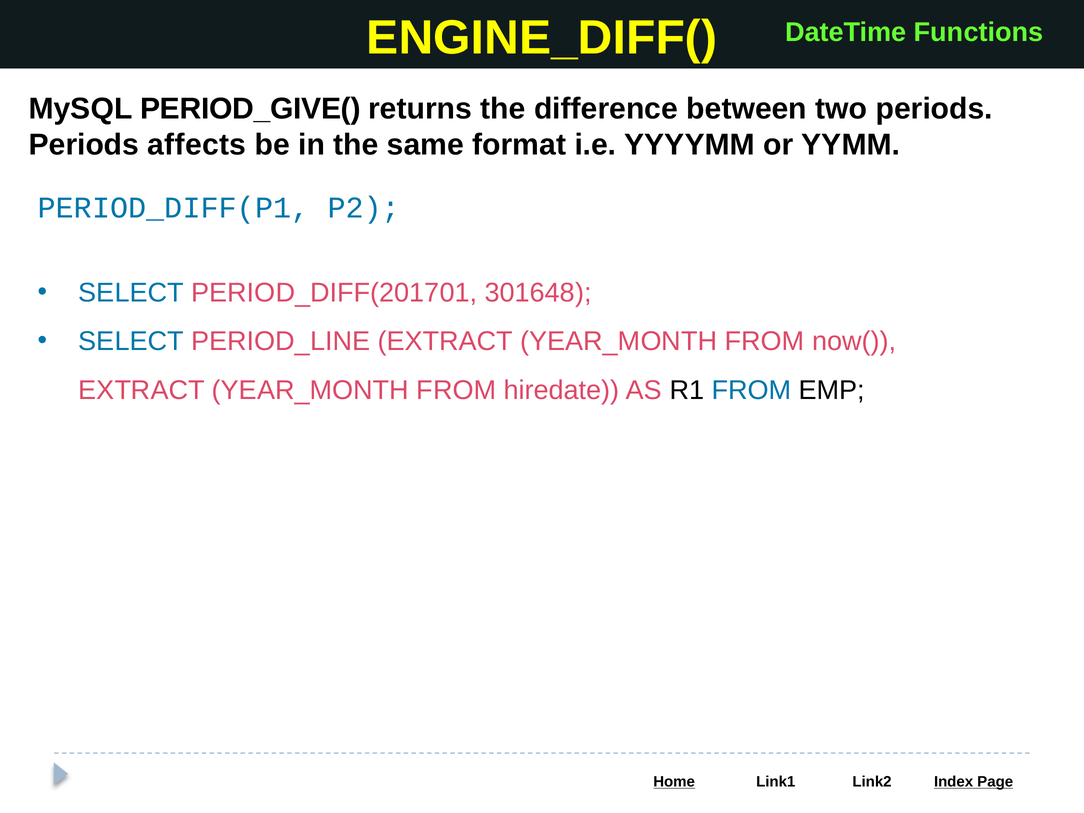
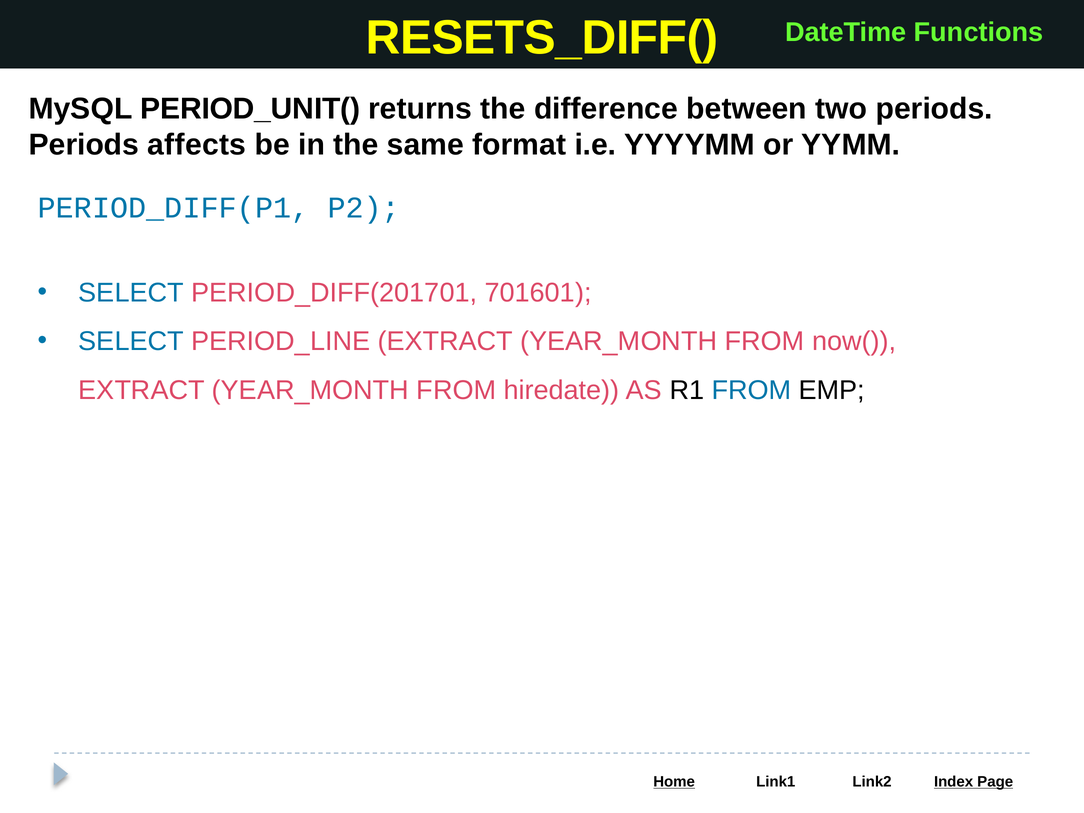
ENGINE_DIFF(: ENGINE_DIFF( -> RESETS_DIFF(
PERIOD_GIVE(: PERIOD_GIVE( -> PERIOD_UNIT(
301648: 301648 -> 701601
